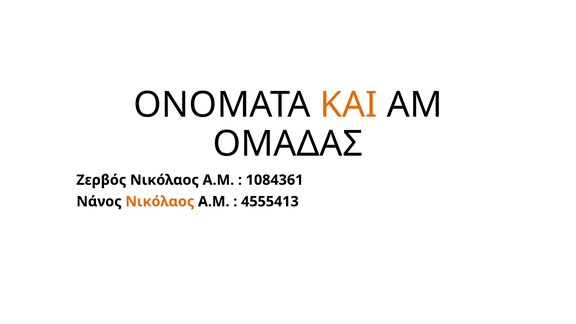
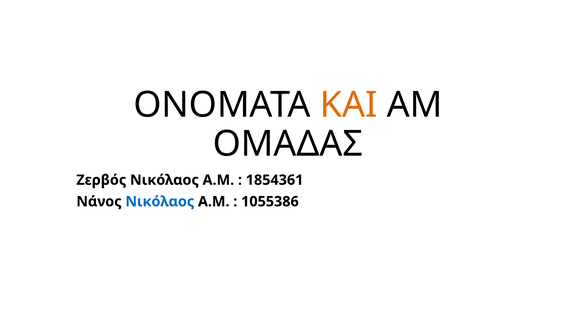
1084361: 1084361 -> 1854361
Νικόλαος at (160, 202) colour: orange -> blue
4555413: 4555413 -> 1055386
